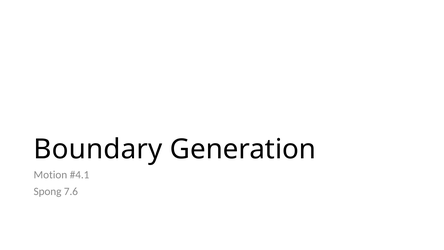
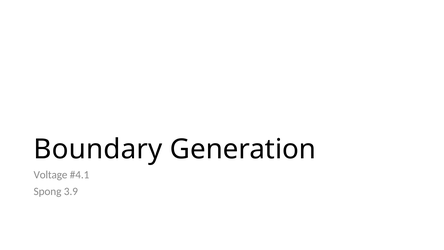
Motion: Motion -> Voltage
7.6: 7.6 -> 3.9
